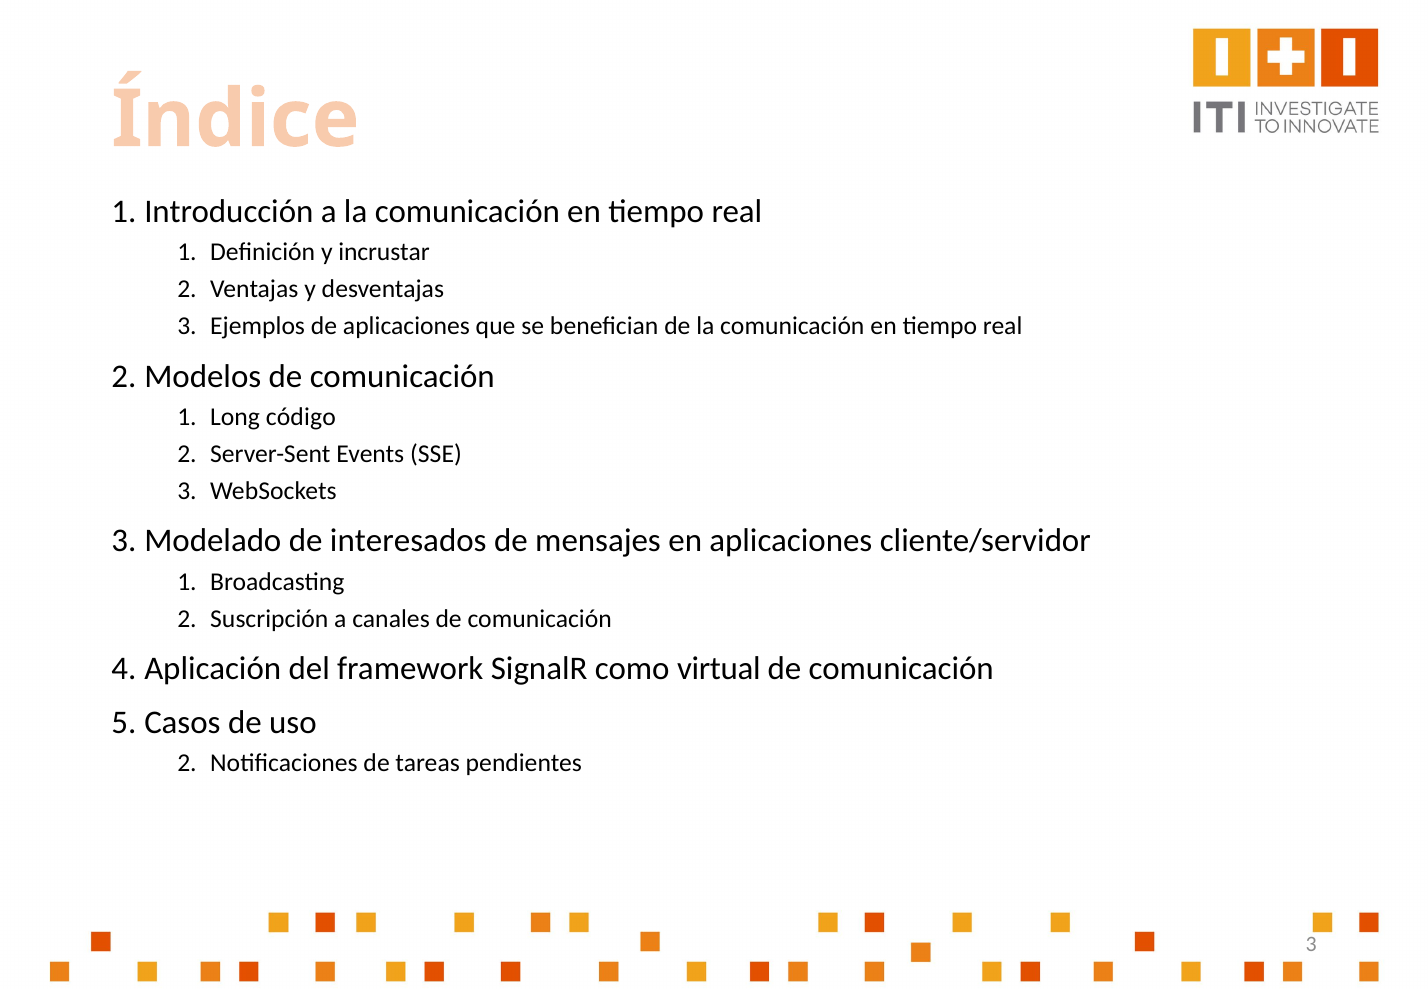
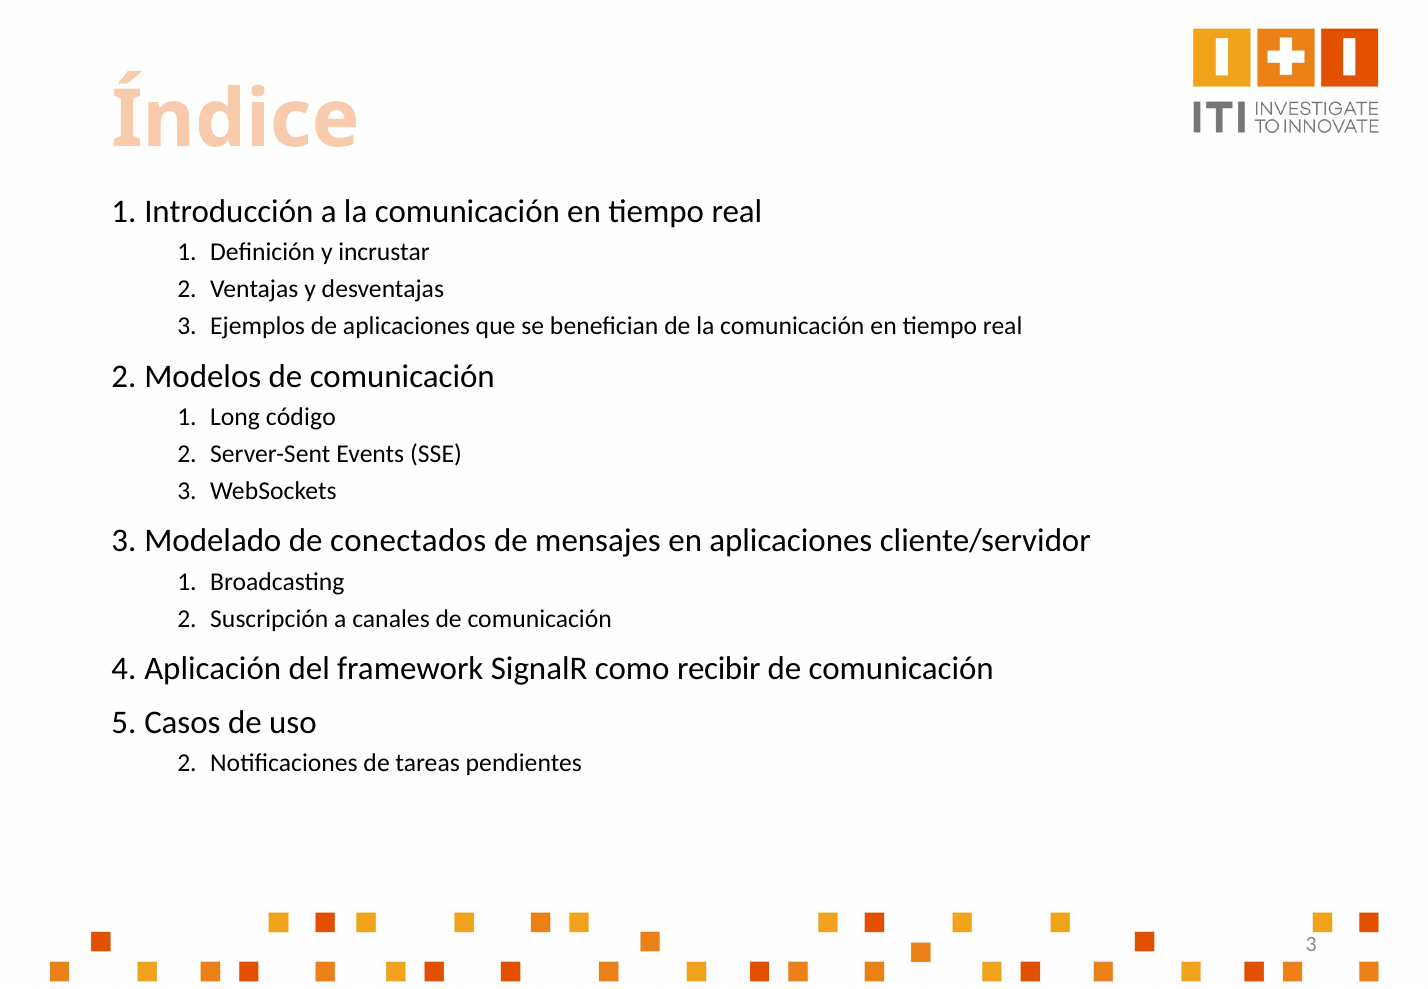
interesados: interesados -> conectados
virtual: virtual -> recibir
